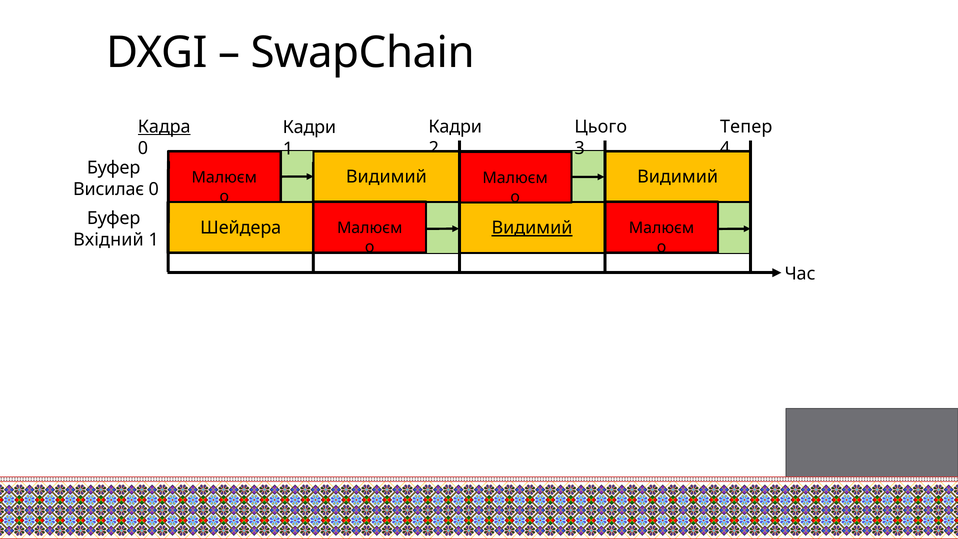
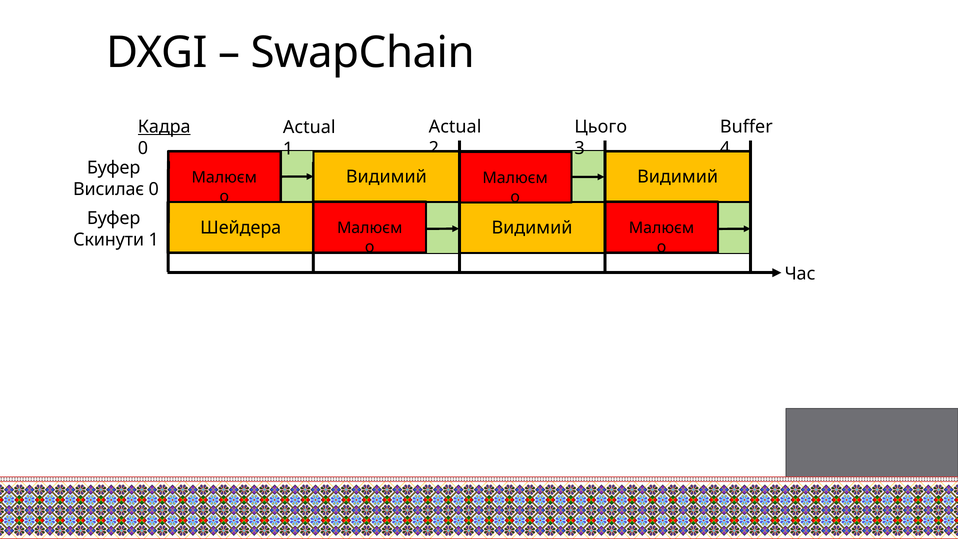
Кадри at (455, 127): Кадри -> Actual
Тепер: Тепер -> Buffer
Кадри at (309, 127): Кадри -> Actual
Видимий at (532, 228) underline: present -> none
Вхідний: Вхідний -> Скинути
